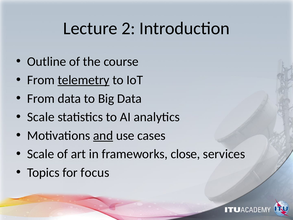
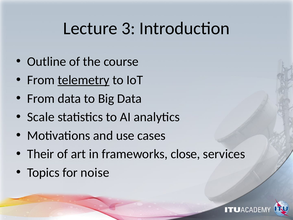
2: 2 -> 3
and underline: present -> none
Scale at (41, 154): Scale -> Their
focus: focus -> noise
